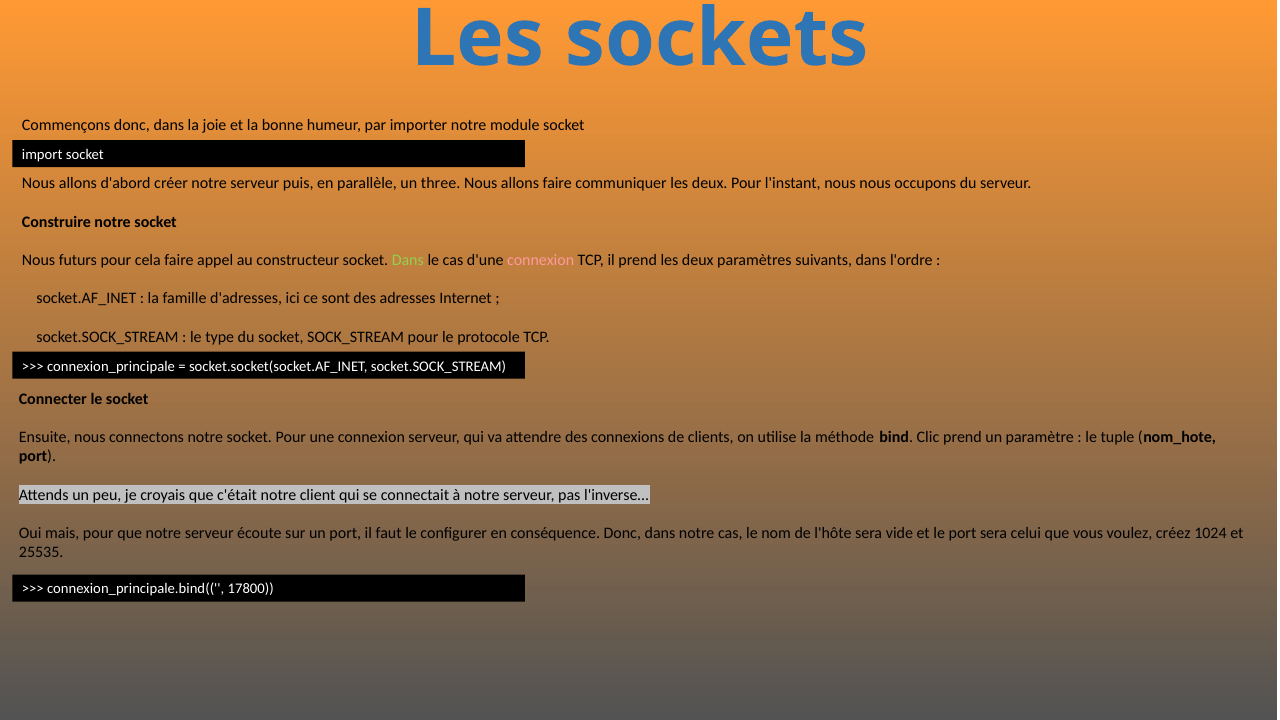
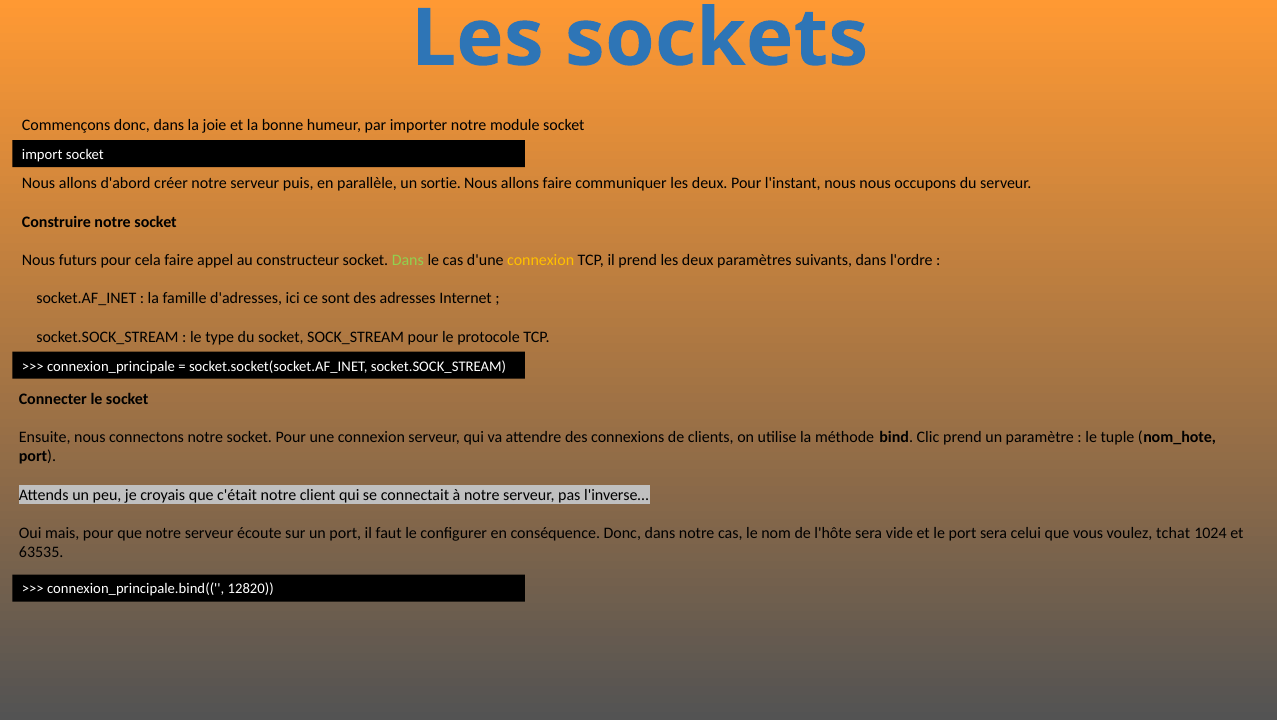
three: three -> sortie
connexion at (541, 260) colour: pink -> yellow
créez: créez -> tchat
25535: 25535 -> 63535
17800: 17800 -> 12820
